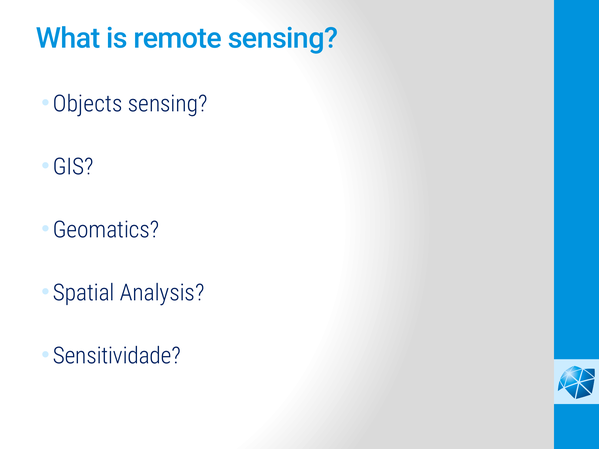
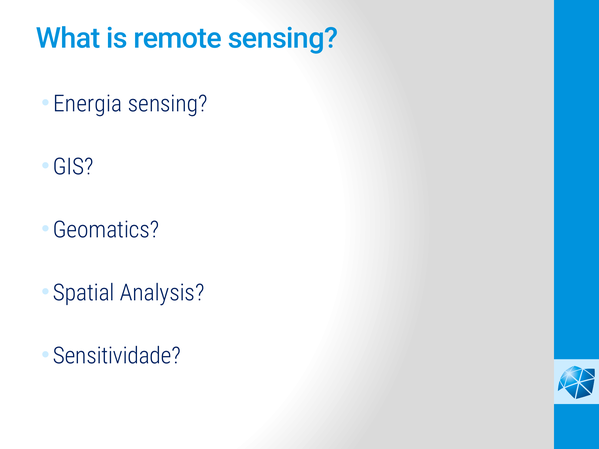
Objects: Objects -> Energia
